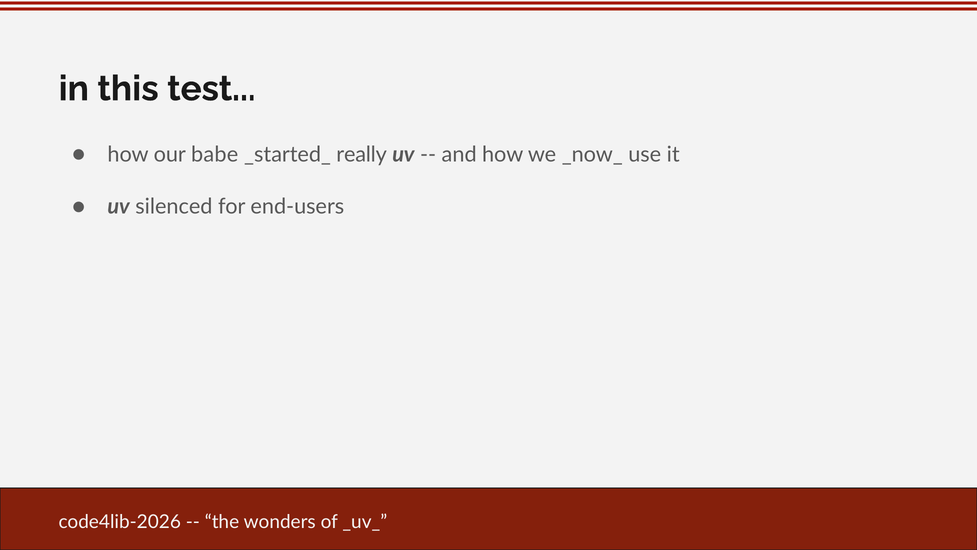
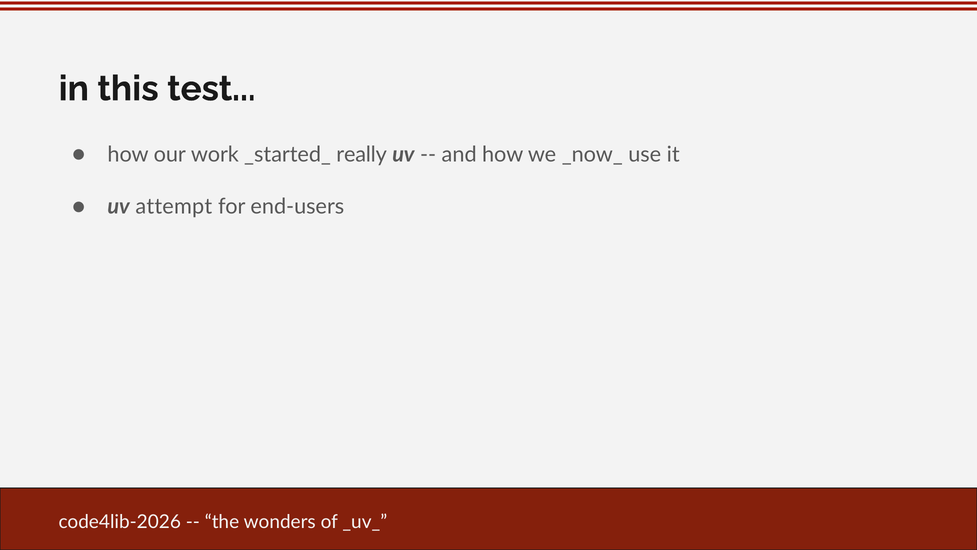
babe: babe -> work
silenced: silenced -> attempt
